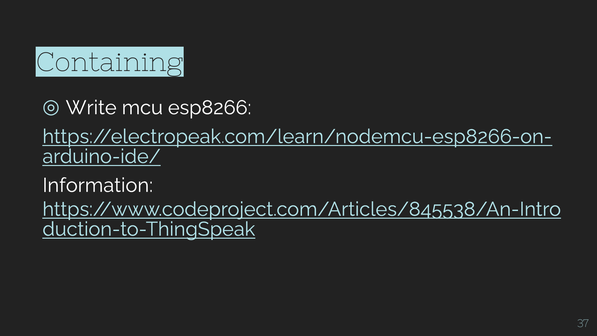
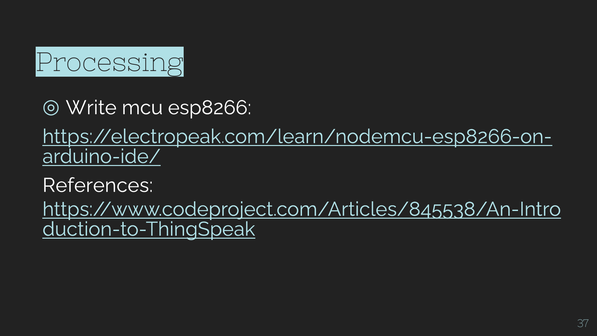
Containing: Containing -> Processing
Information: Information -> References
